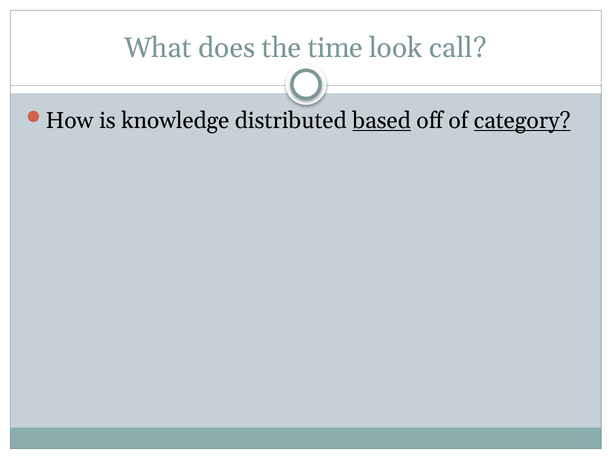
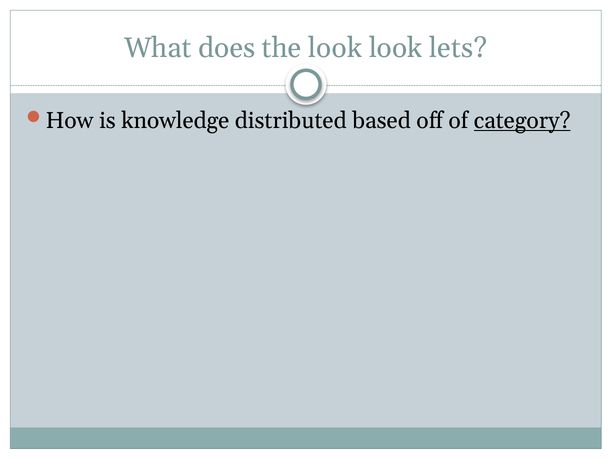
the time: time -> look
call: call -> lets
based underline: present -> none
